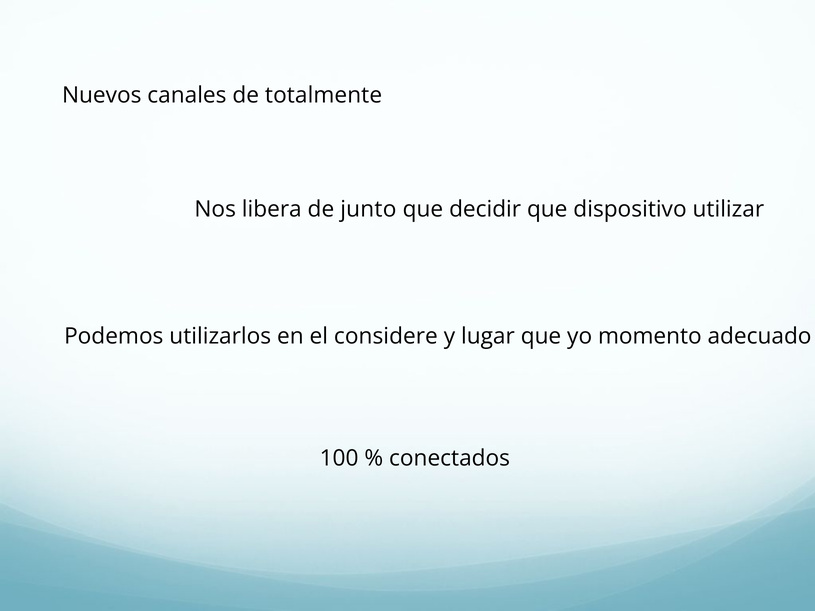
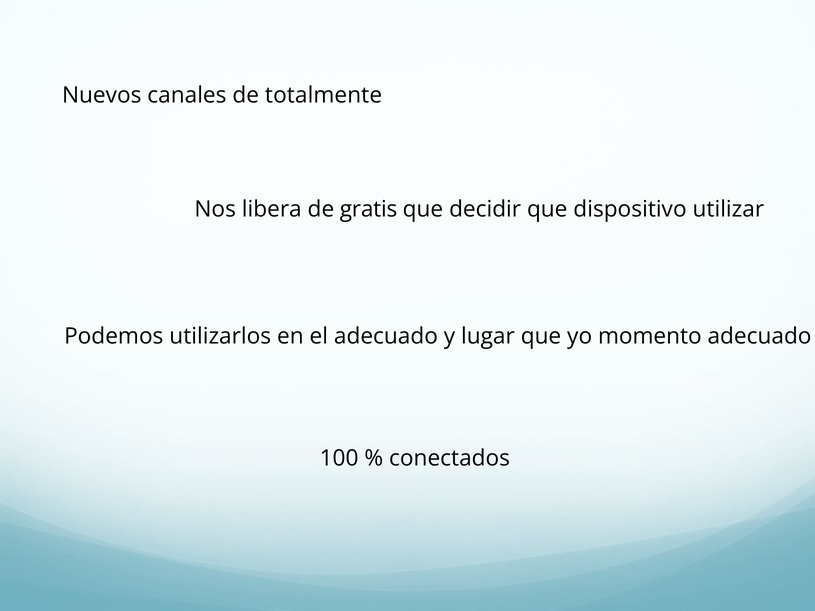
junto: junto -> gratis
el considere: considere -> adecuado
